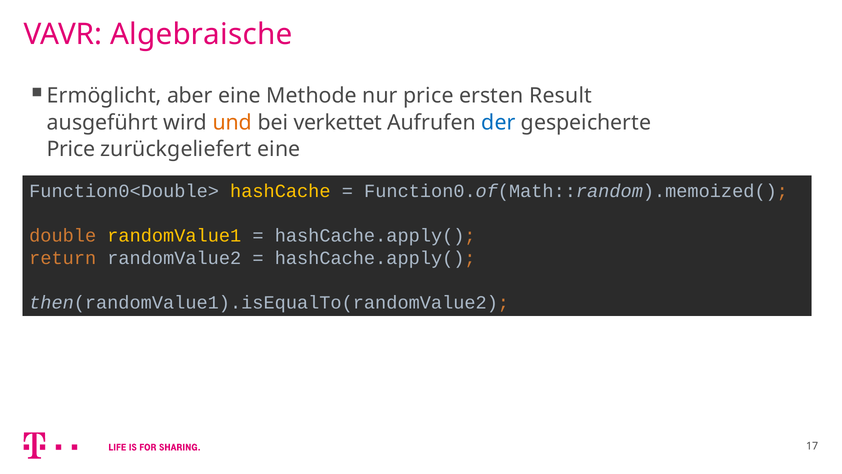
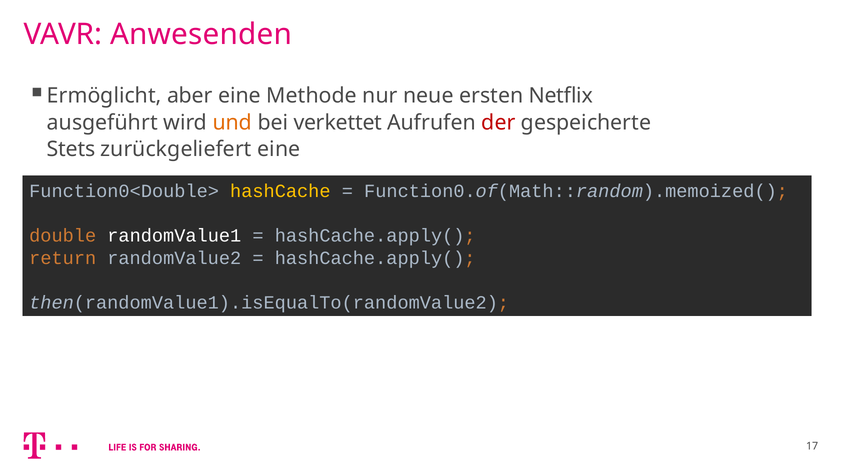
Algebraische: Algebraische -> Anwesenden
nur price: price -> neue
Result: Result -> Netflix
der colour: blue -> red
Price at (71, 149): Price -> Stets
randomValue1 colour: yellow -> white
